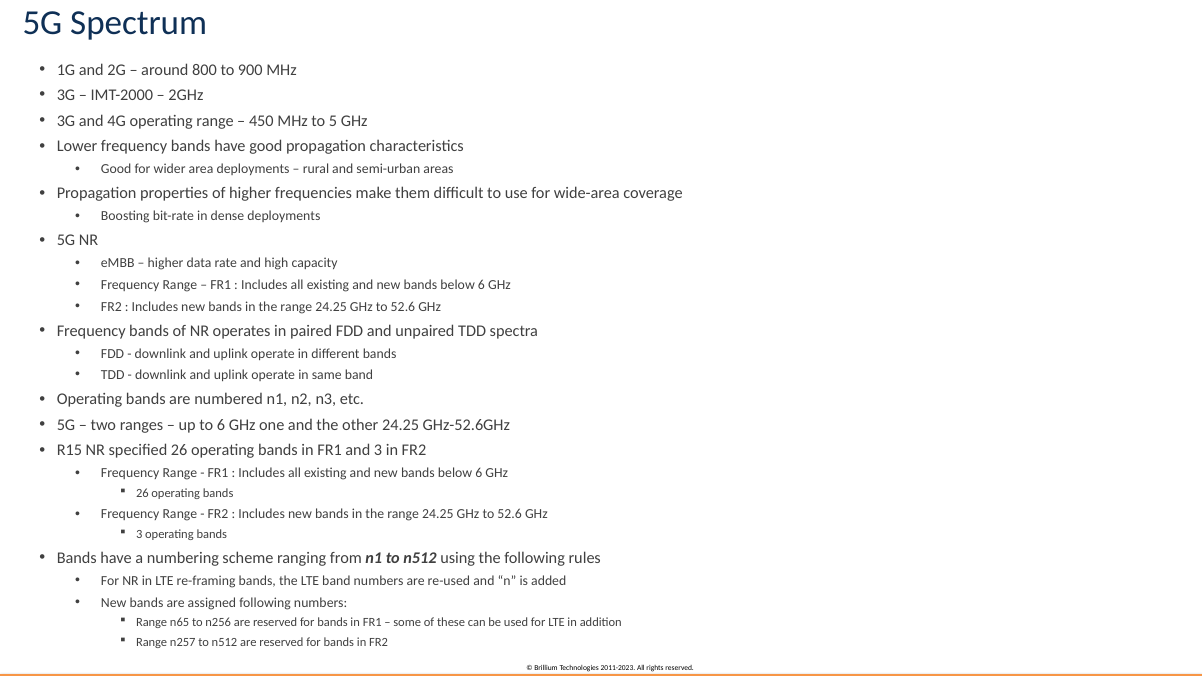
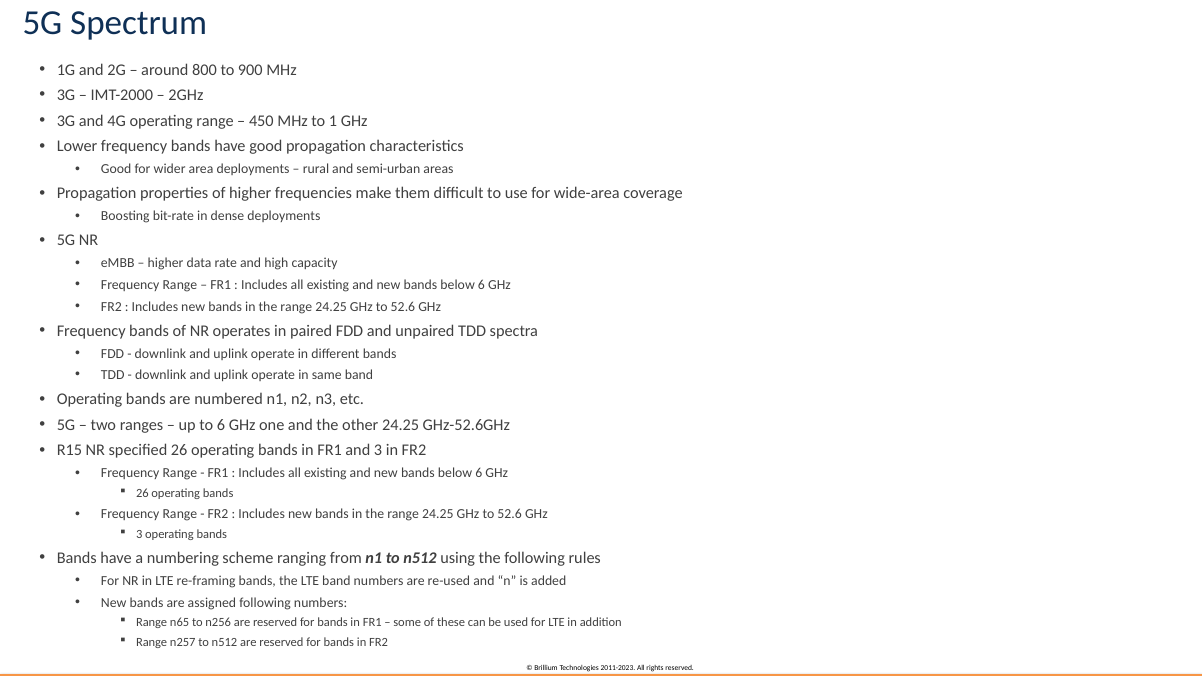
5: 5 -> 1
